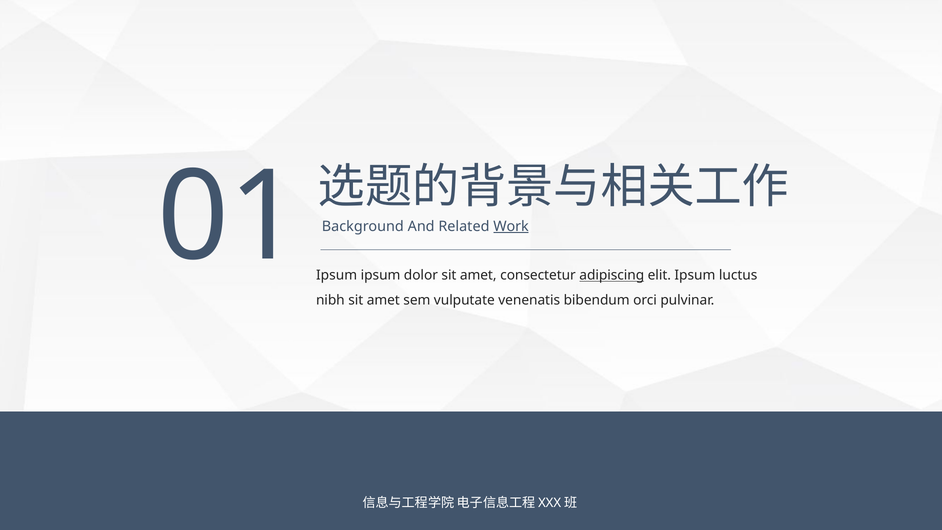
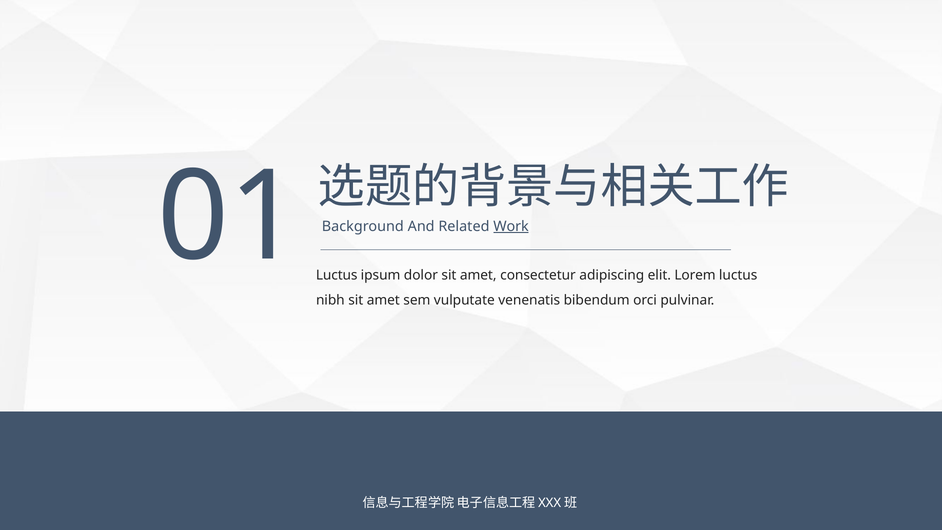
01 Ipsum: Ipsum -> Luctus
adipiscing underline: present -> none
elit Ipsum: Ipsum -> Lorem
